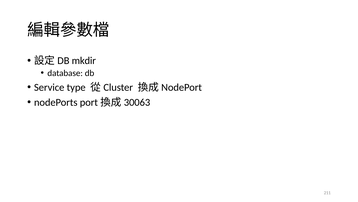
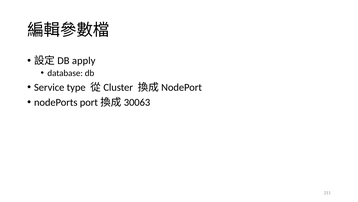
mkdir: mkdir -> apply
